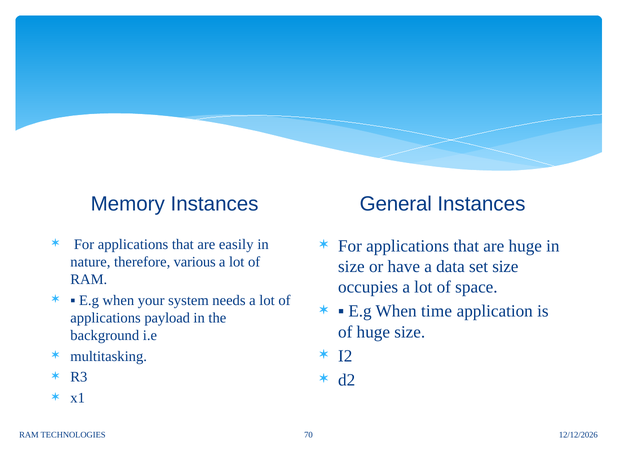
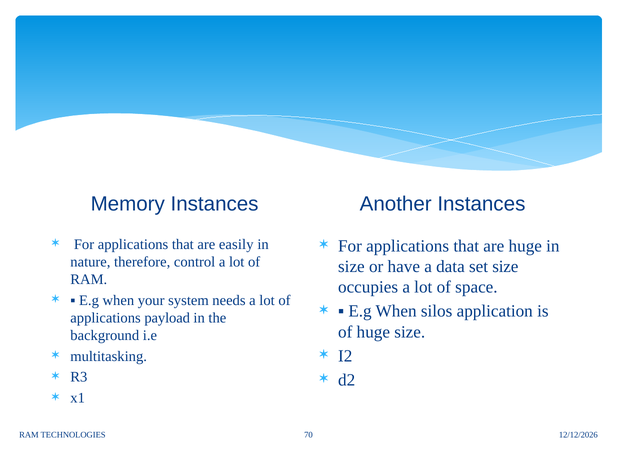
General: General -> Another
various: various -> control
time: time -> silos
